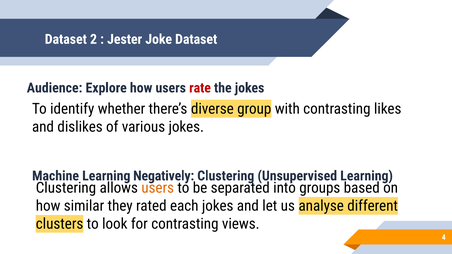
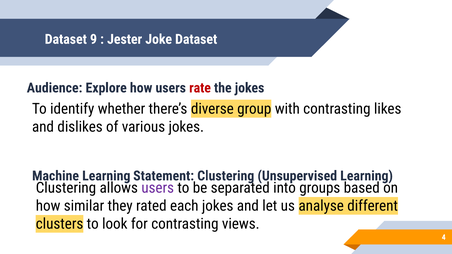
2: 2 -> 9
Negatively: Negatively -> Statement
users at (158, 188) colour: orange -> purple
